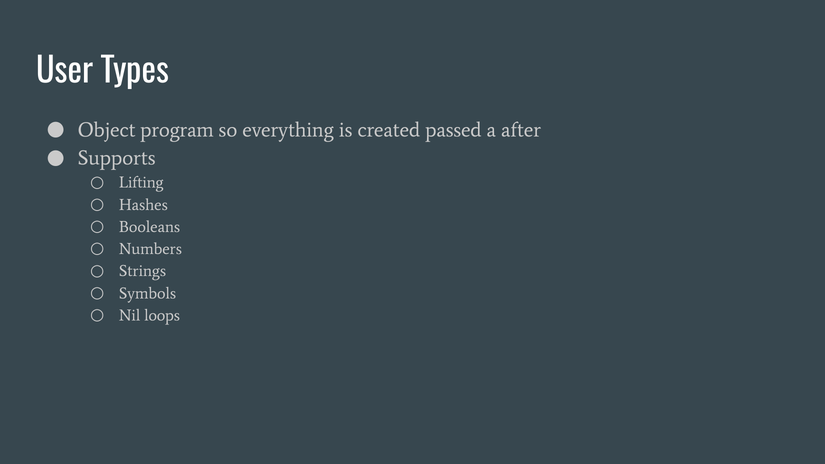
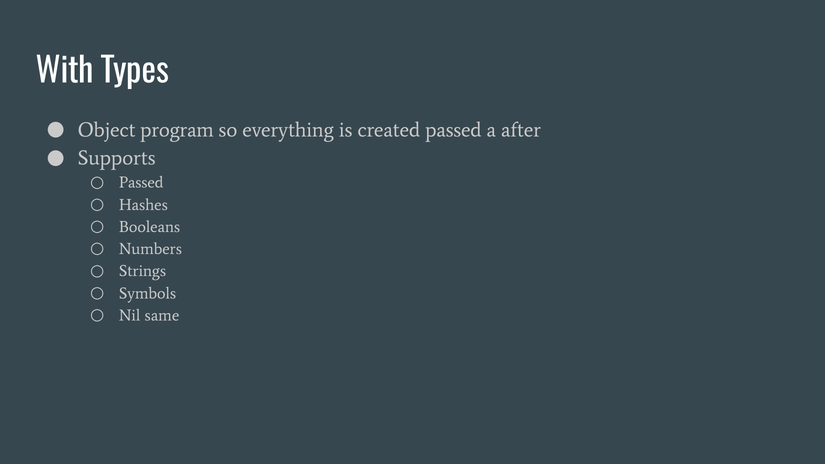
User: User -> With
Lifting at (141, 183): Lifting -> Passed
loops: loops -> same
